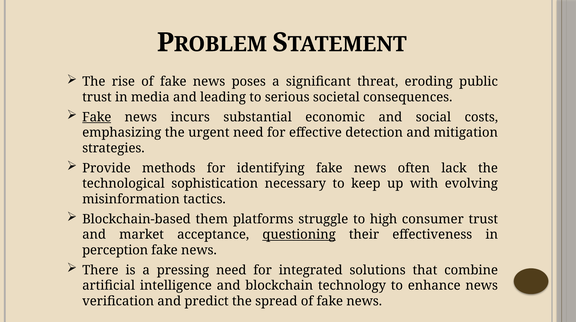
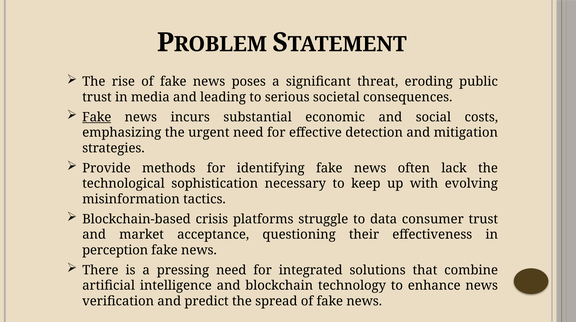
them: them -> crisis
high: high -> data
questioning underline: present -> none
